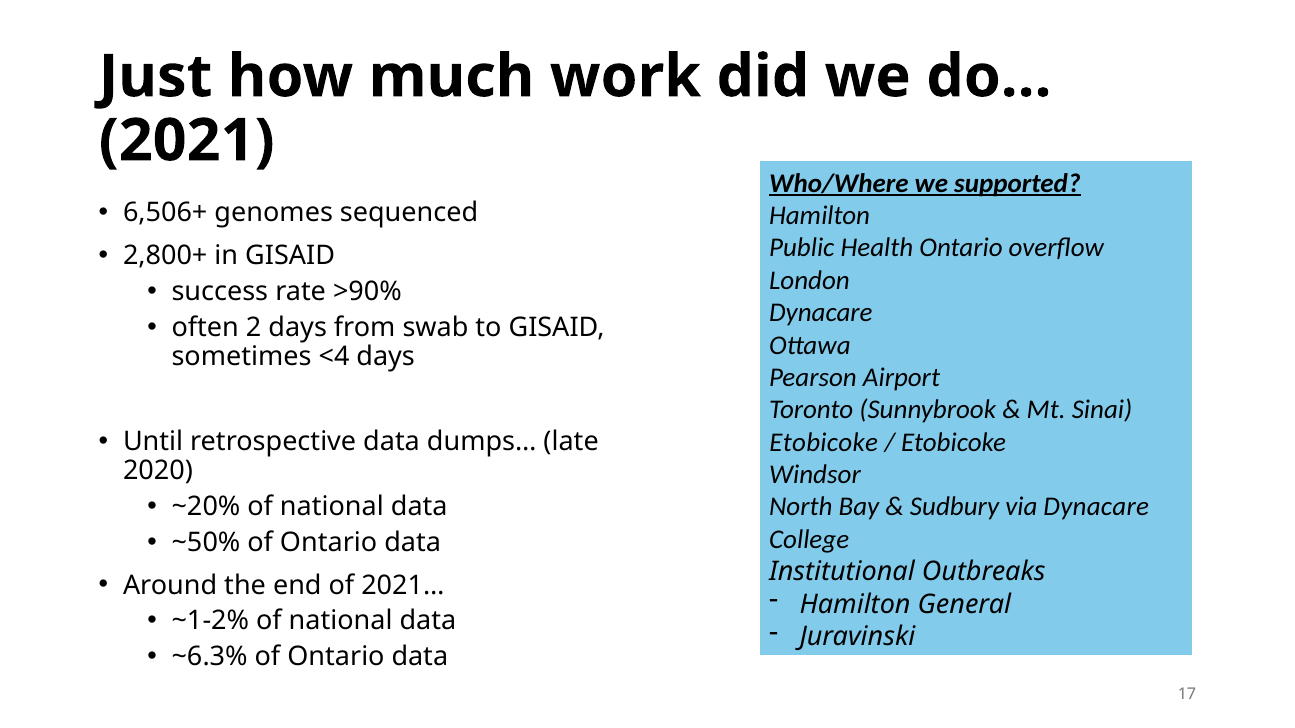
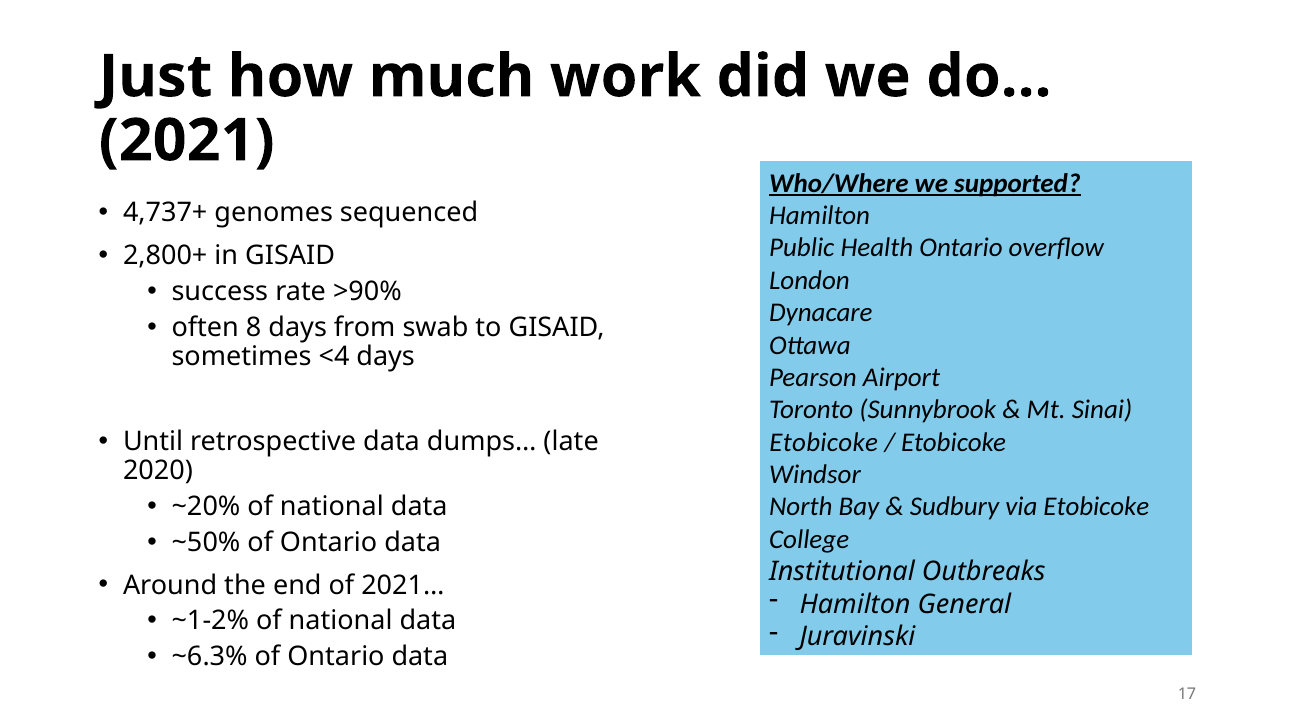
6,506+: 6,506+ -> 4,737+
2: 2 -> 8
via Dynacare: Dynacare -> Etobicoke
